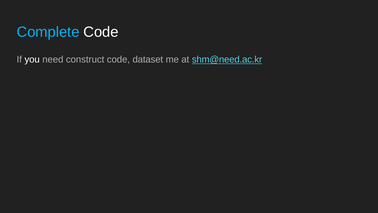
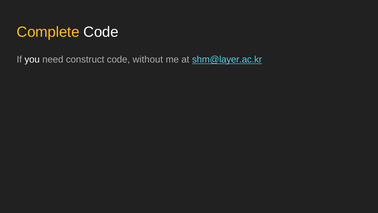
Complete colour: light blue -> yellow
dataset: dataset -> without
shm@need.ac.kr: shm@need.ac.kr -> shm@layer.ac.kr
